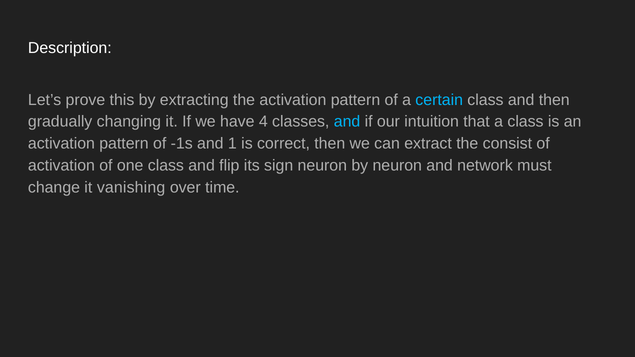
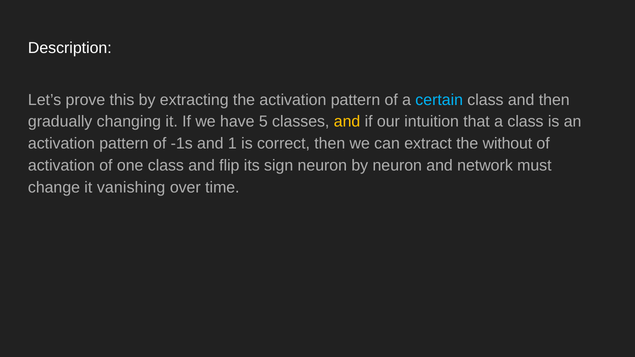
4: 4 -> 5
and at (347, 122) colour: light blue -> yellow
consist: consist -> without
